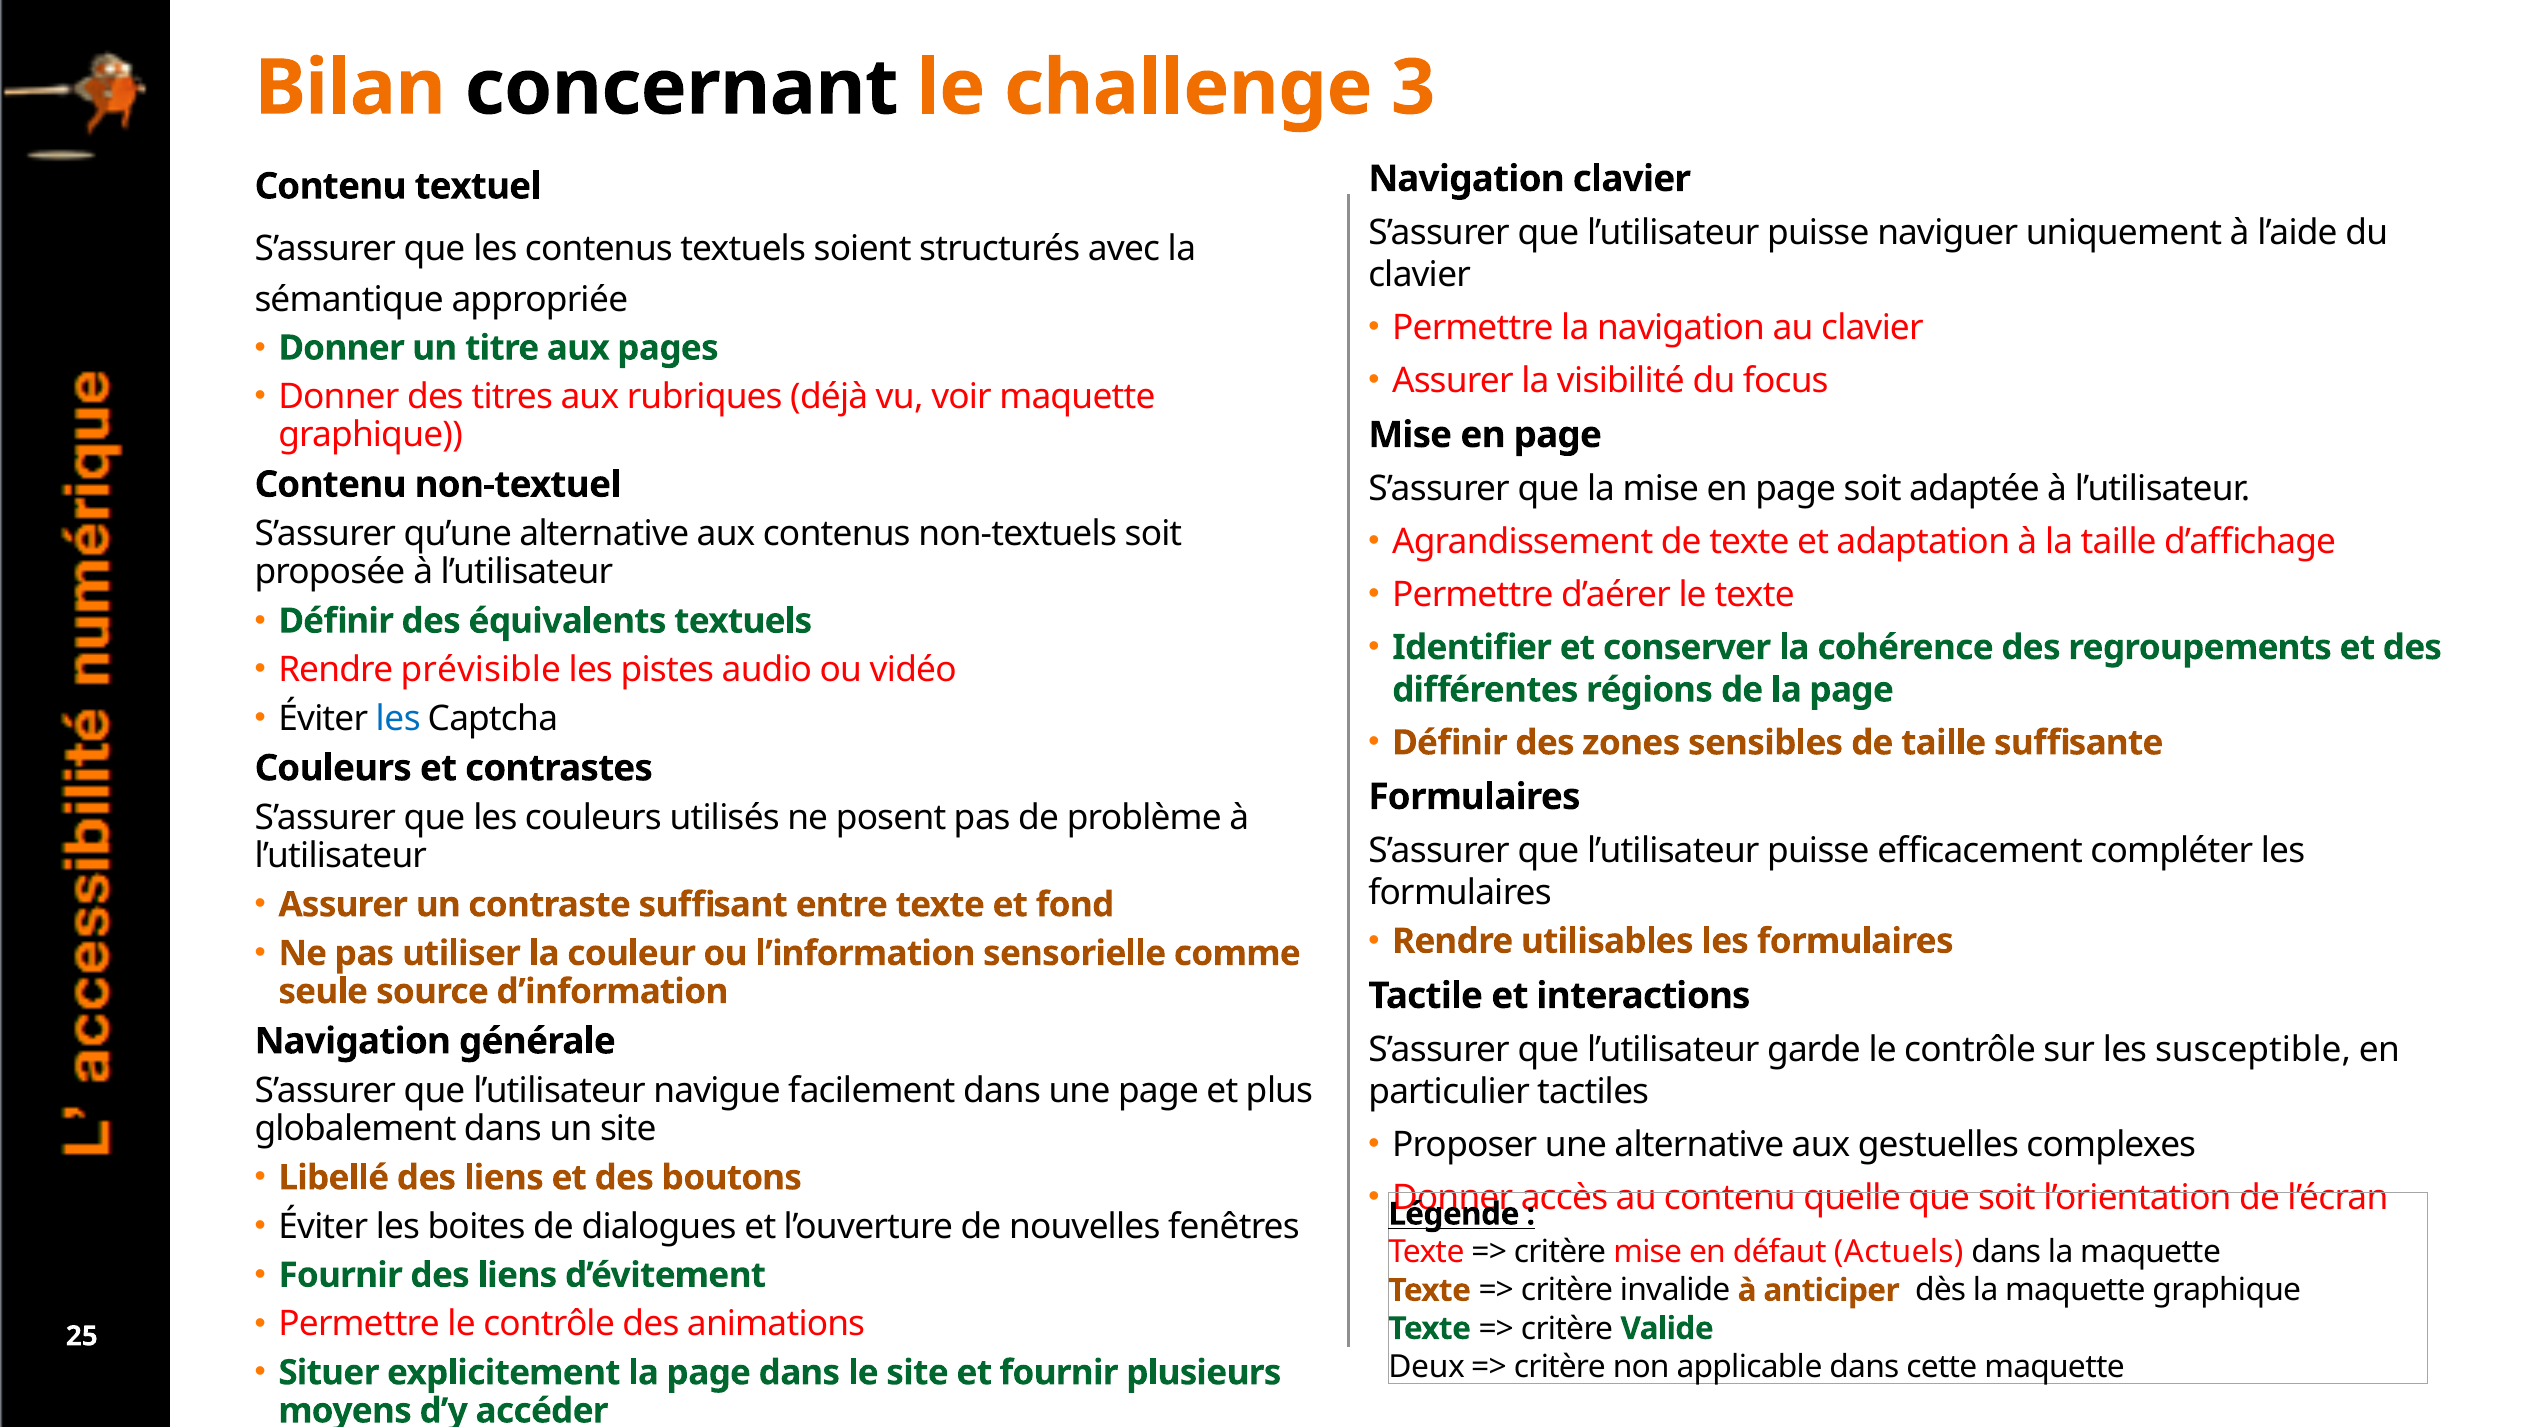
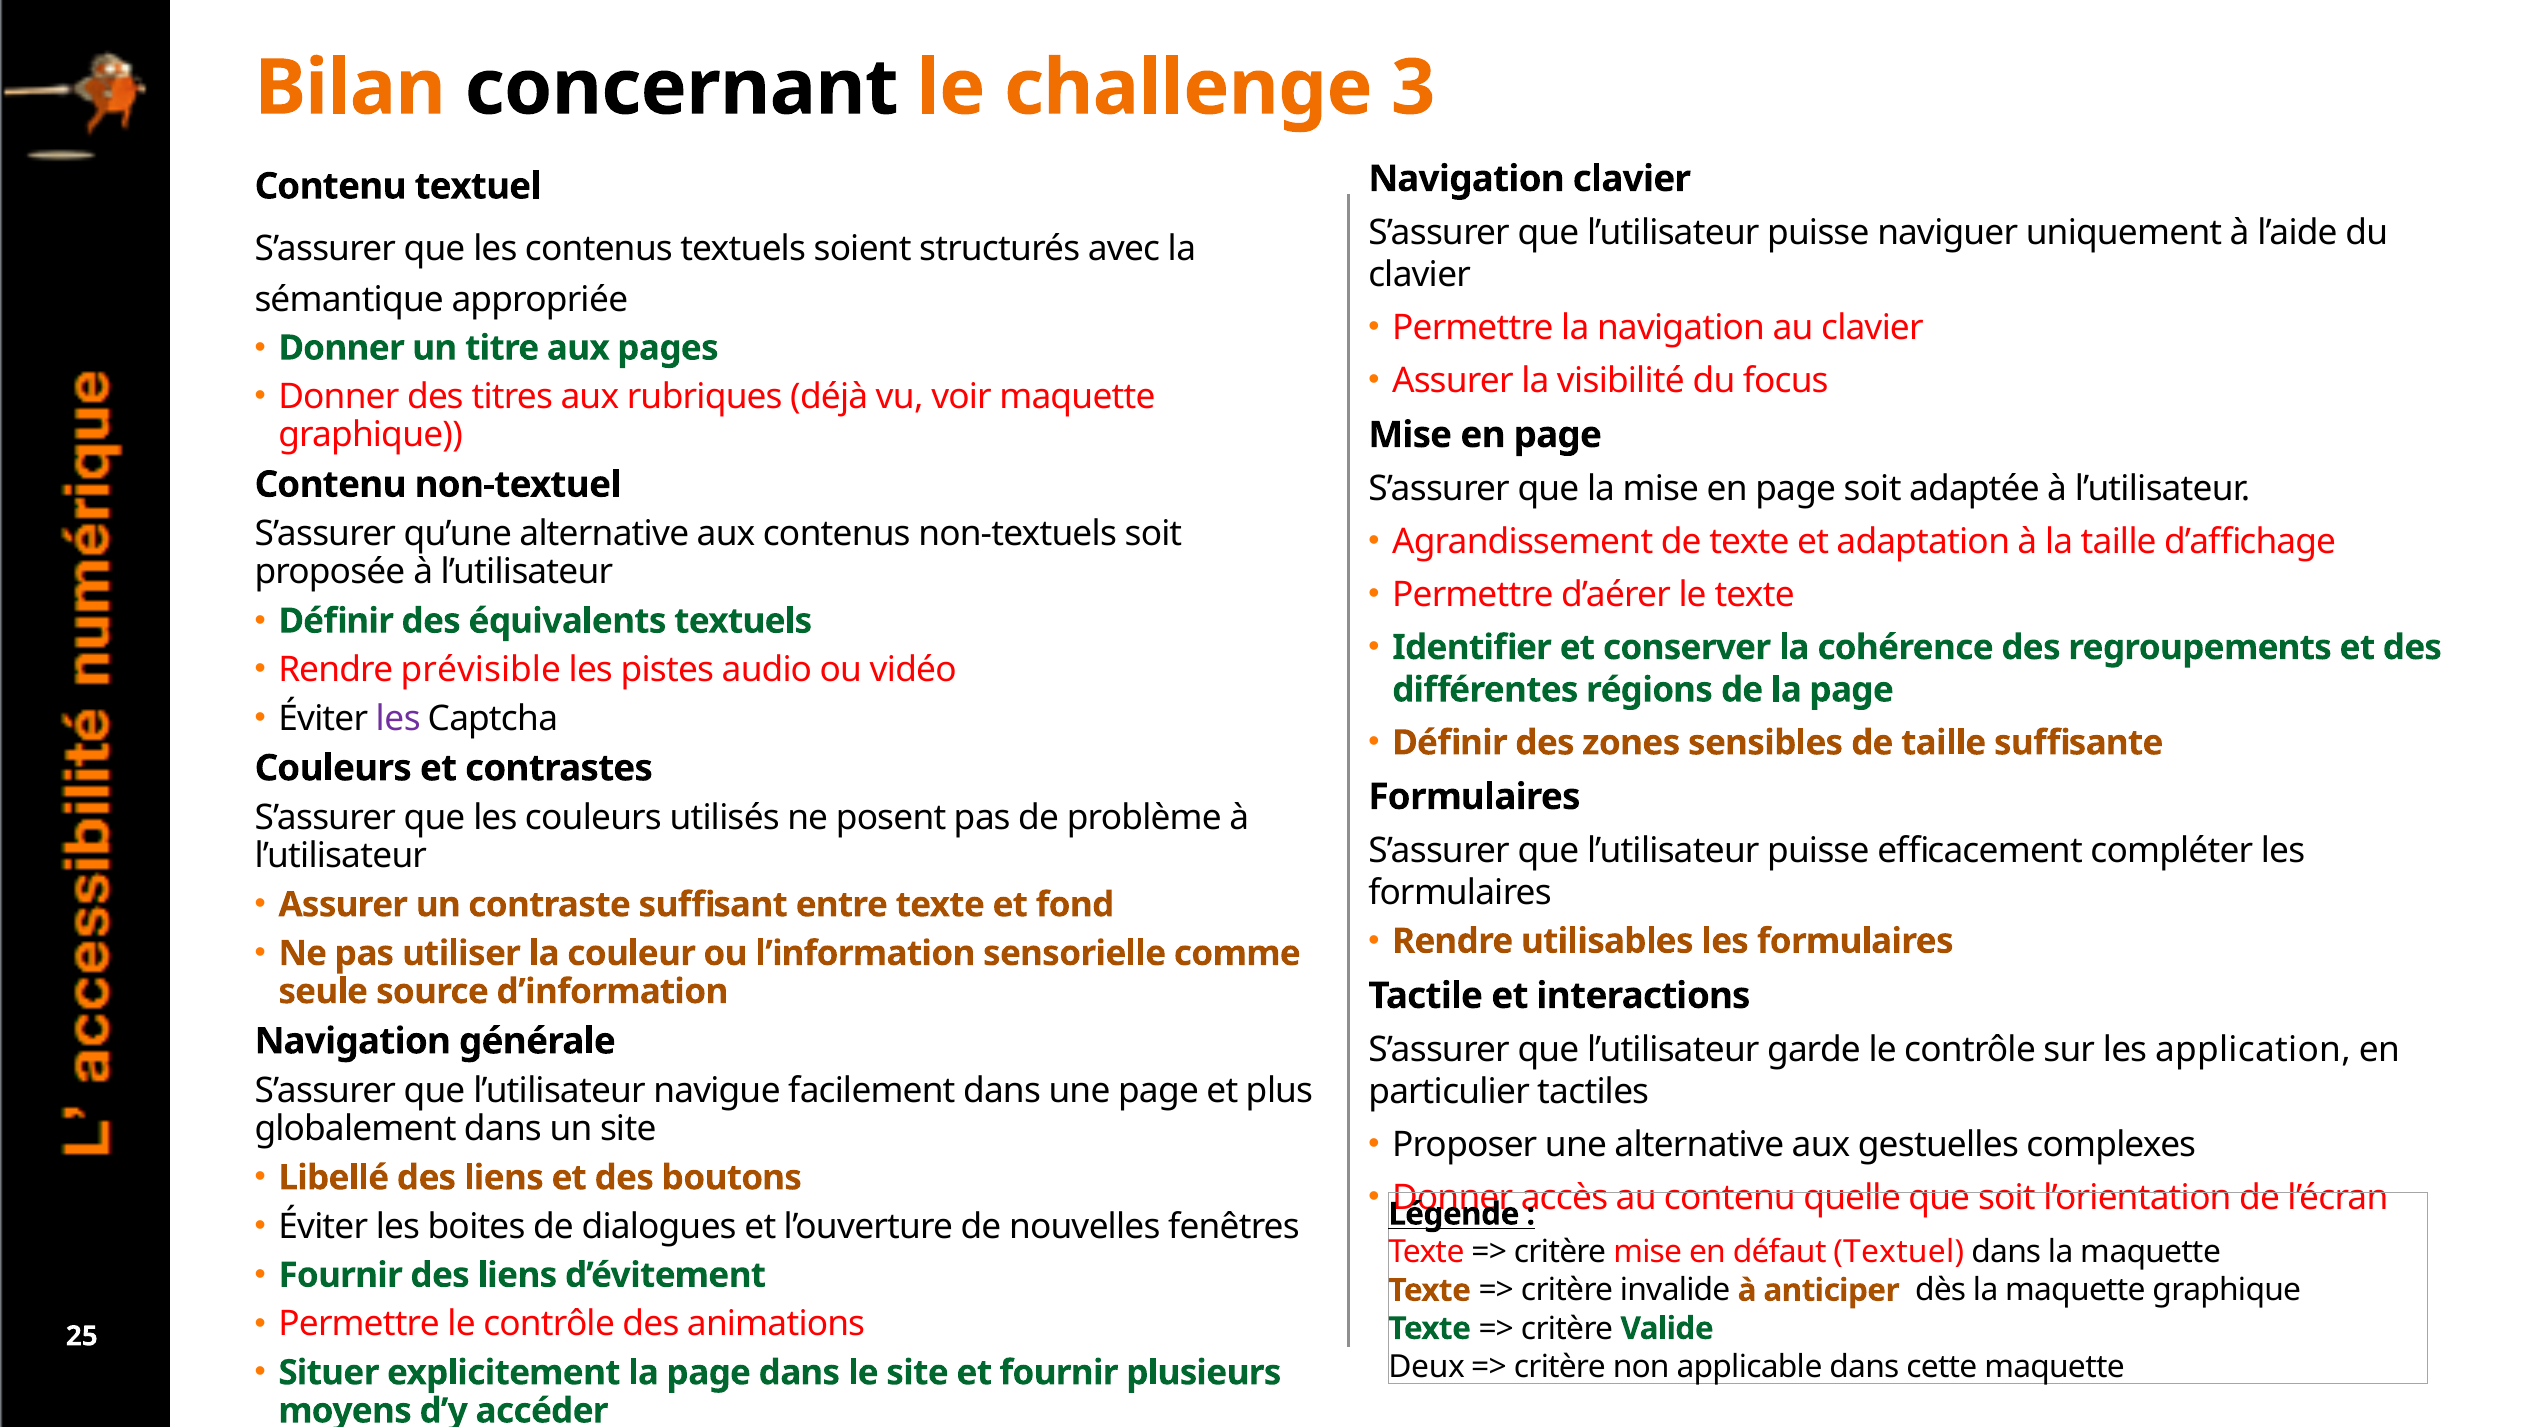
les at (398, 719) colour: blue -> purple
susceptible: susceptible -> application
défaut Actuels: Actuels -> Textuel
